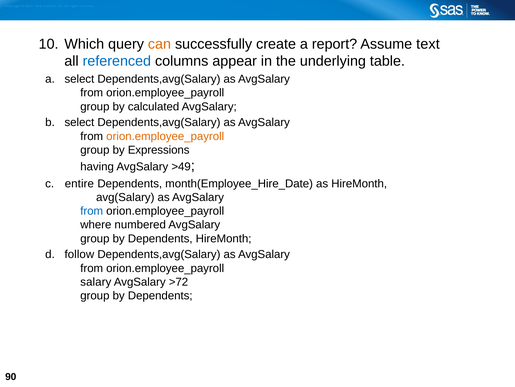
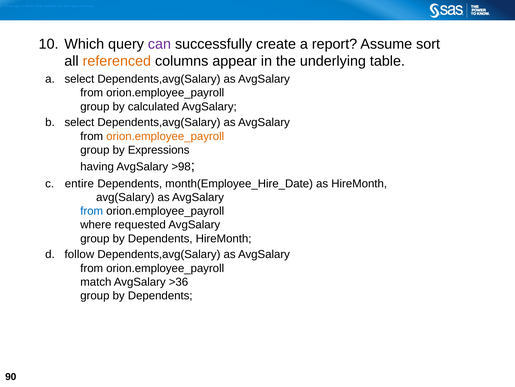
can colour: orange -> purple
text: text -> sort
referenced colour: blue -> orange
>49: >49 -> >98
numbered: numbered -> requested
salary: salary -> match
>72: >72 -> >36
